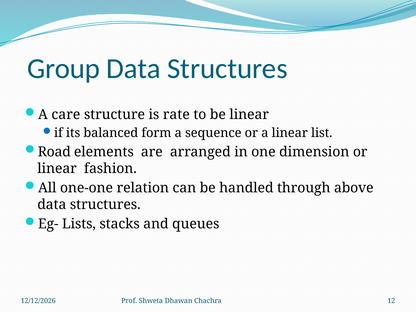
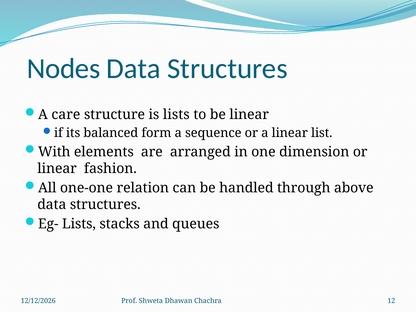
Group: Group -> Nodes
is rate: rate -> lists
Road: Road -> With
